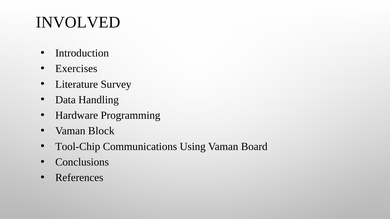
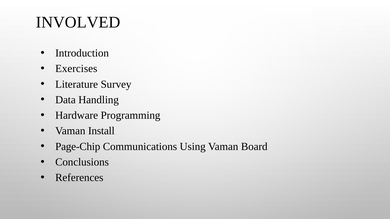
Block: Block -> Install
Tool-Chip: Tool-Chip -> Page-Chip
